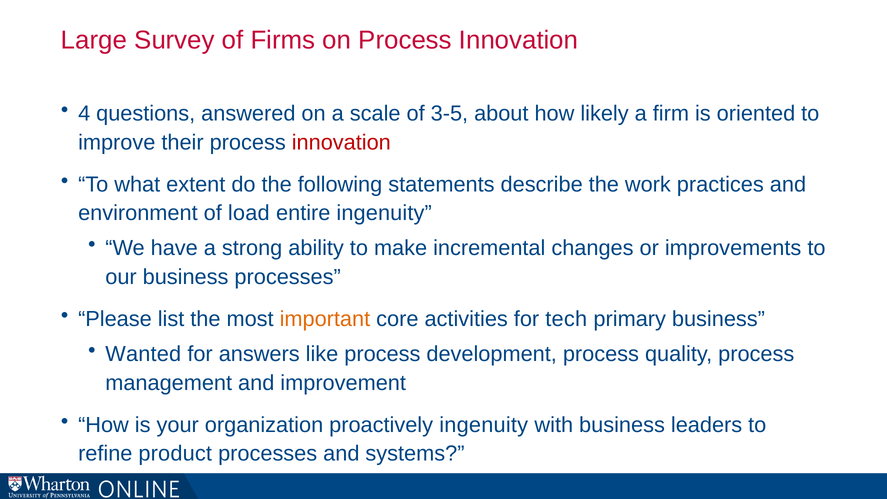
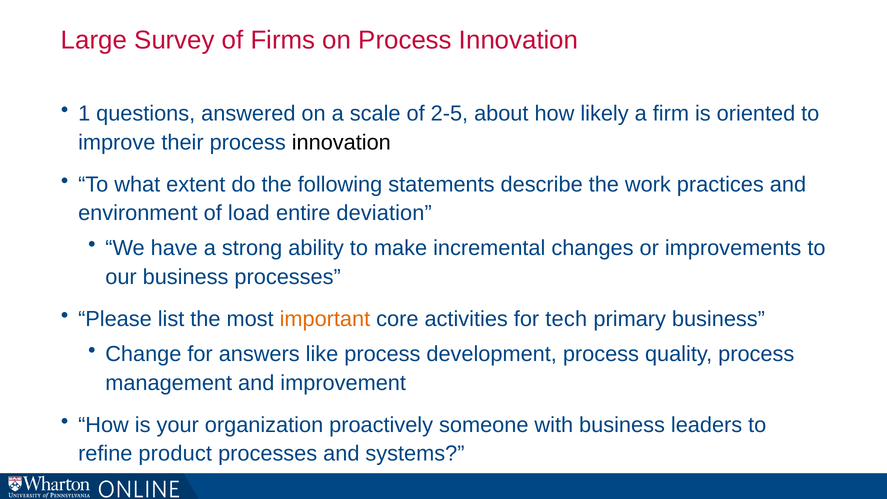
4: 4 -> 1
3-5: 3-5 -> 2-5
innovation at (341, 142) colour: red -> black
entire ingenuity: ingenuity -> deviation
Wanted: Wanted -> Change
proactively ingenuity: ingenuity -> someone
